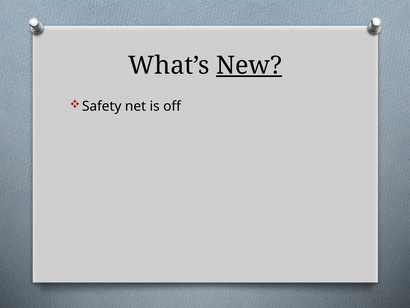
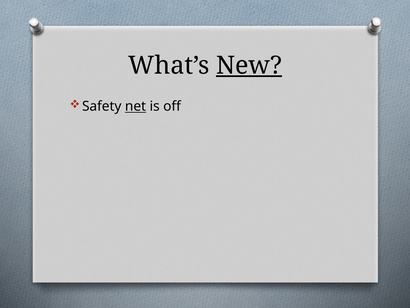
net underline: none -> present
